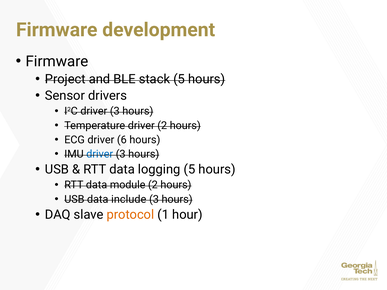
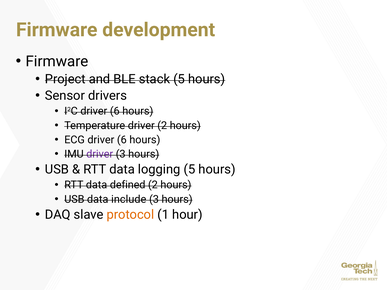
I2C driver 3: 3 -> 6
driver at (100, 154) colour: blue -> purple
module: module -> defined
